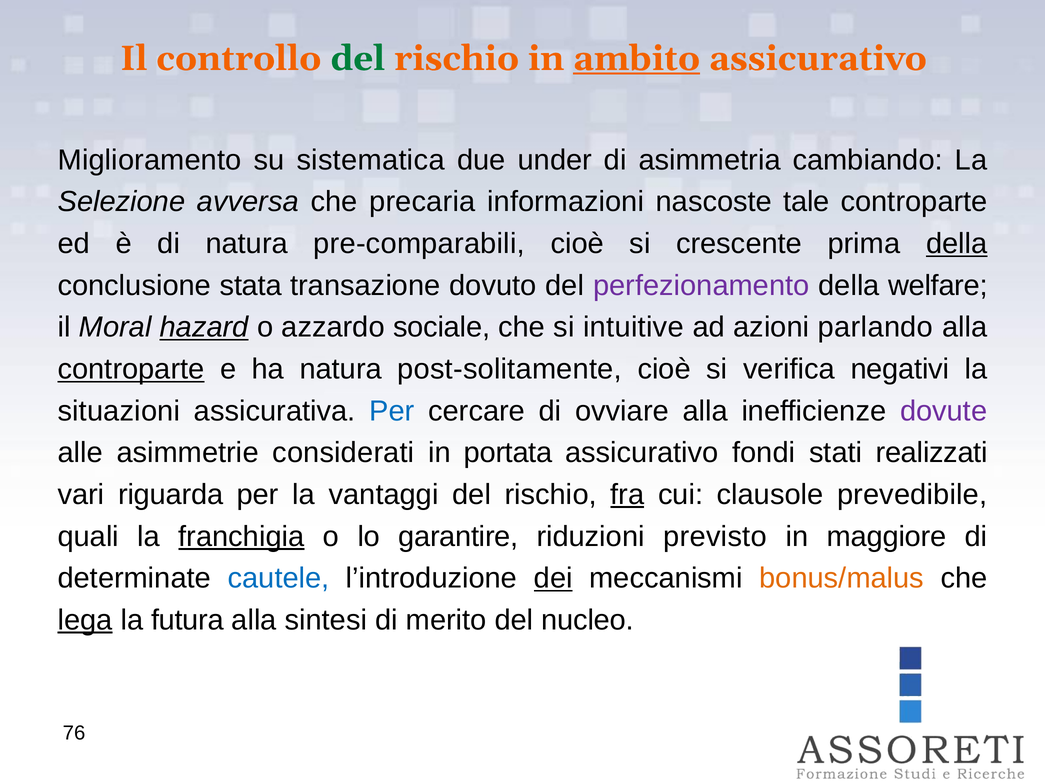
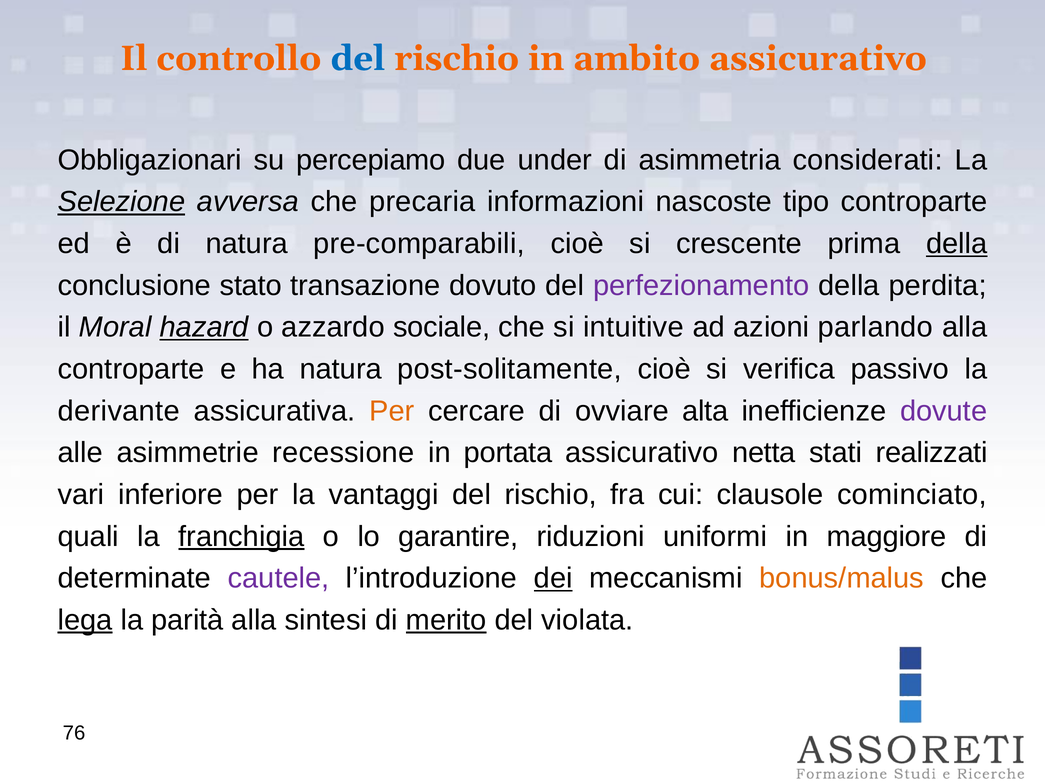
del at (358, 58) colour: green -> blue
ambito underline: present -> none
Miglioramento: Miglioramento -> Obbligazionari
sistematica: sistematica -> percepiamo
cambiando: cambiando -> considerati
Selezione underline: none -> present
tale: tale -> tipo
stata: stata -> stato
welfare: welfare -> perdita
controparte at (131, 369) underline: present -> none
negativi: negativi -> passivo
situazioni: situazioni -> derivante
Per at (392, 411) colour: blue -> orange
ovviare alla: alla -> alta
considerati: considerati -> recessione
fondi: fondi -> netta
riguarda: riguarda -> inferiore
fra underline: present -> none
prevedibile: prevedibile -> cominciato
previsto: previsto -> uniformi
cautele colour: blue -> purple
futura: futura -> parità
merito underline: none -> present
nucleo: nucleo -> violata
